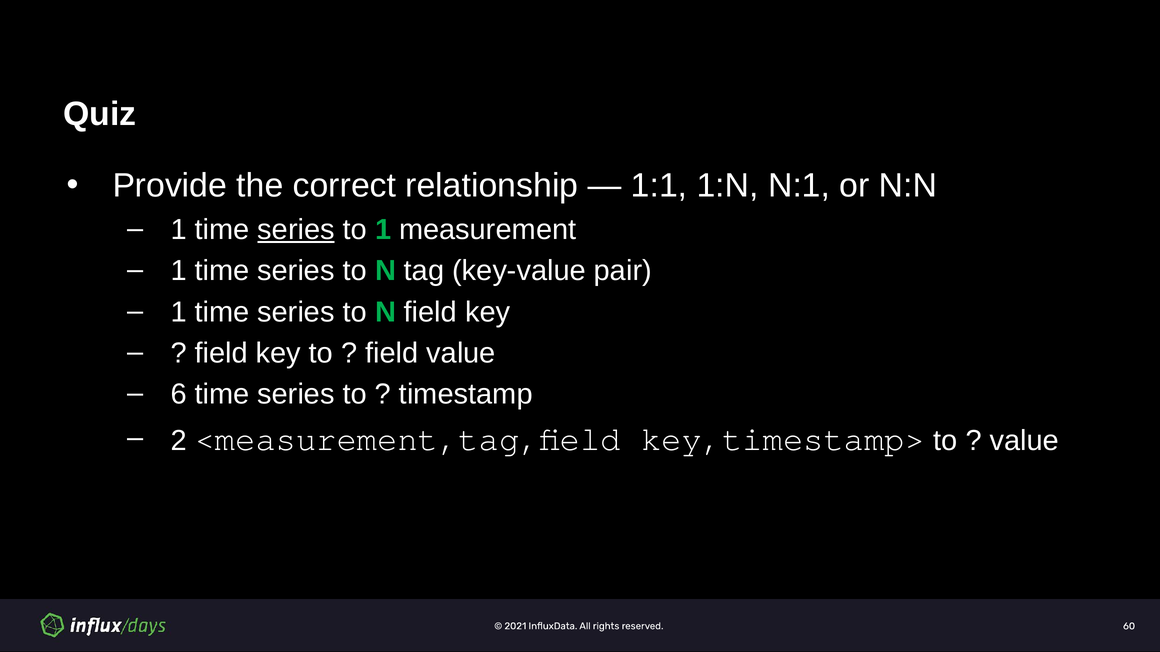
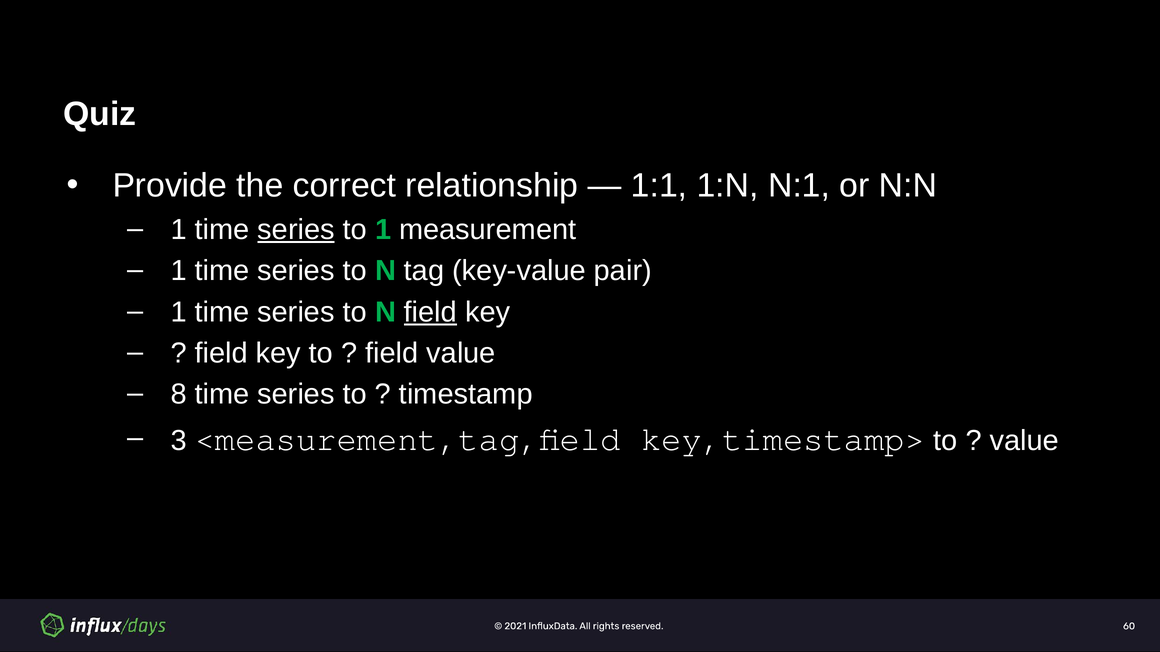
field at (430, 312) underline: none -> present
6: 6 -> 8
2: 2 -> 3
